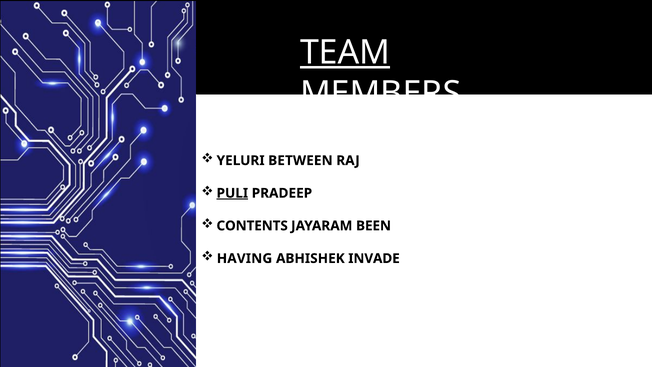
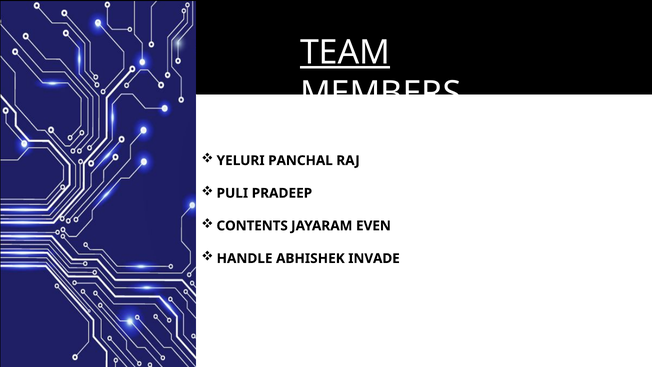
BETWEEN: BETWEEN -> PANCHAL
PULI underline: present -> none
BEEN: BEEN -> EVEN
HAVING: HAVING -> HANDLE
